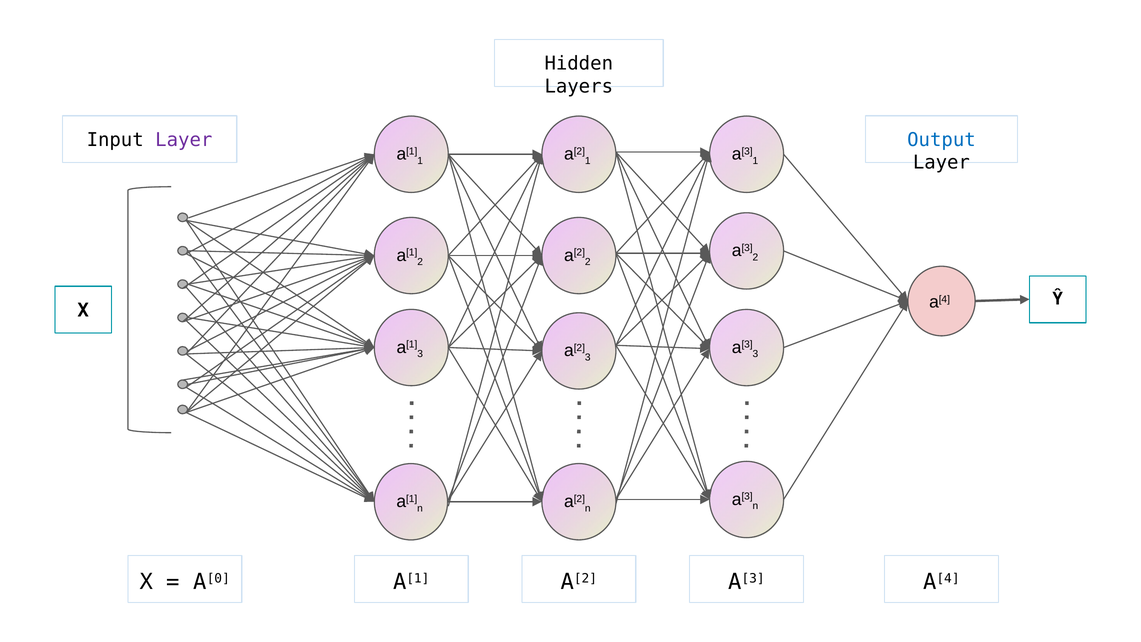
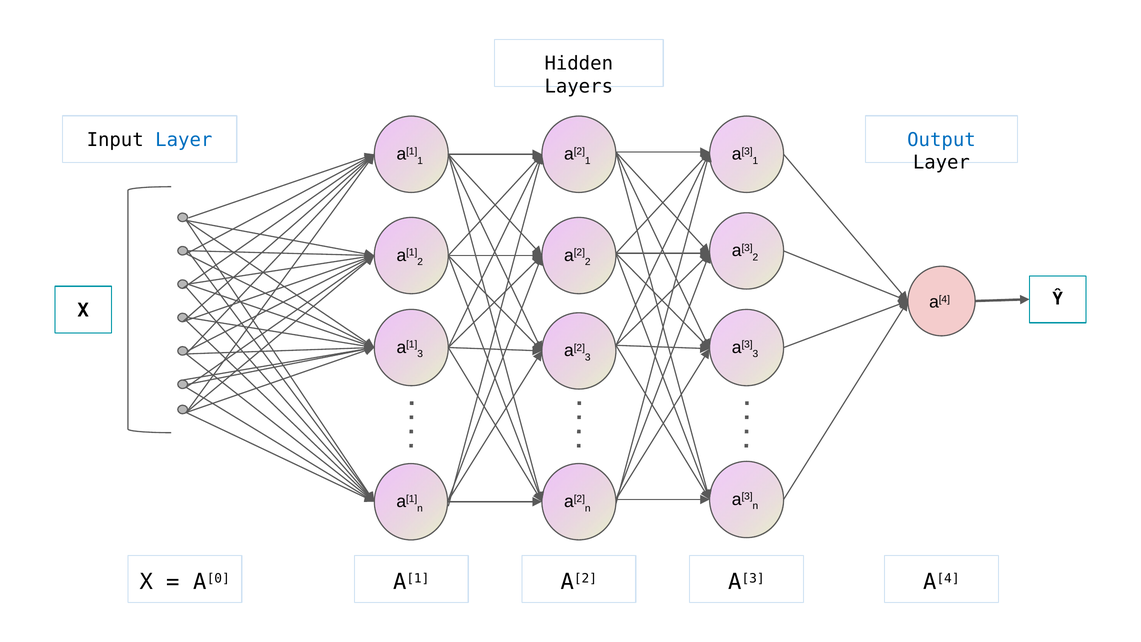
Layer at (184, 140) colour: purple -> blue
